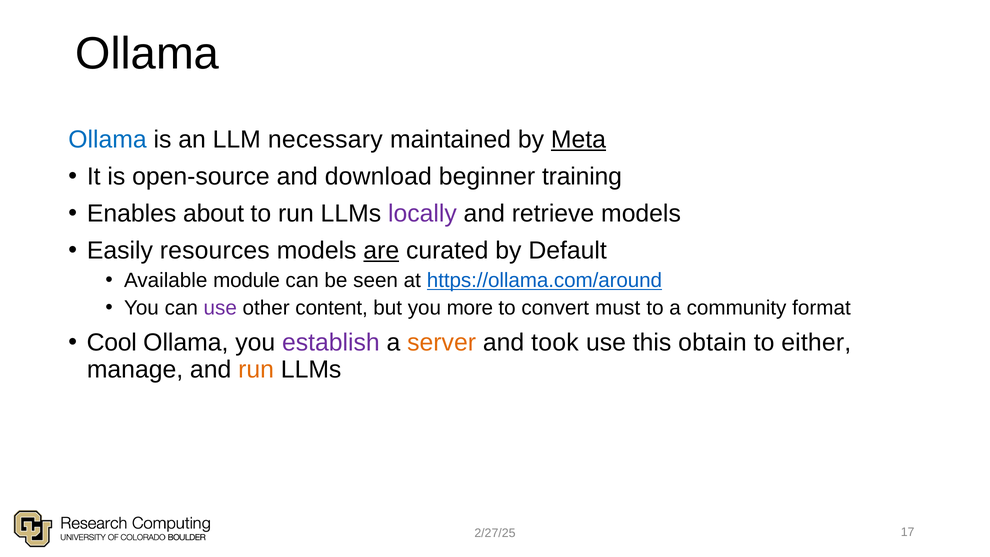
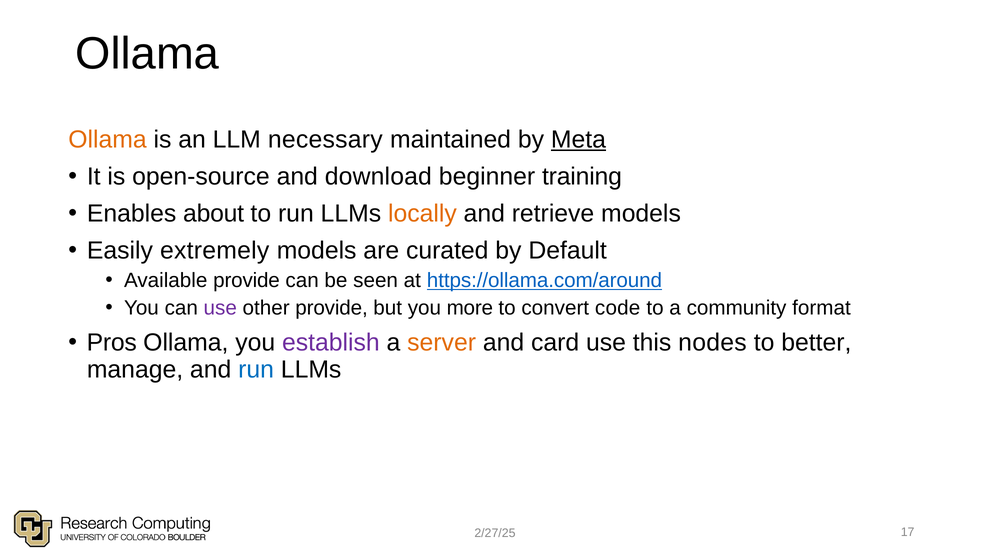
Ollama at (108, 140) colour: blue -> orange
locally colour: purple -> orange
resources: resources -> extremely
are underline: present -> none
Available module: module -> provide
other content: content -> provide
must: must -> code
Cool: Cool -> Pros
took: took -> card
obtain: obtain -> nodes
either: either -> better
run at (256, 369) colour: orange -> blue
